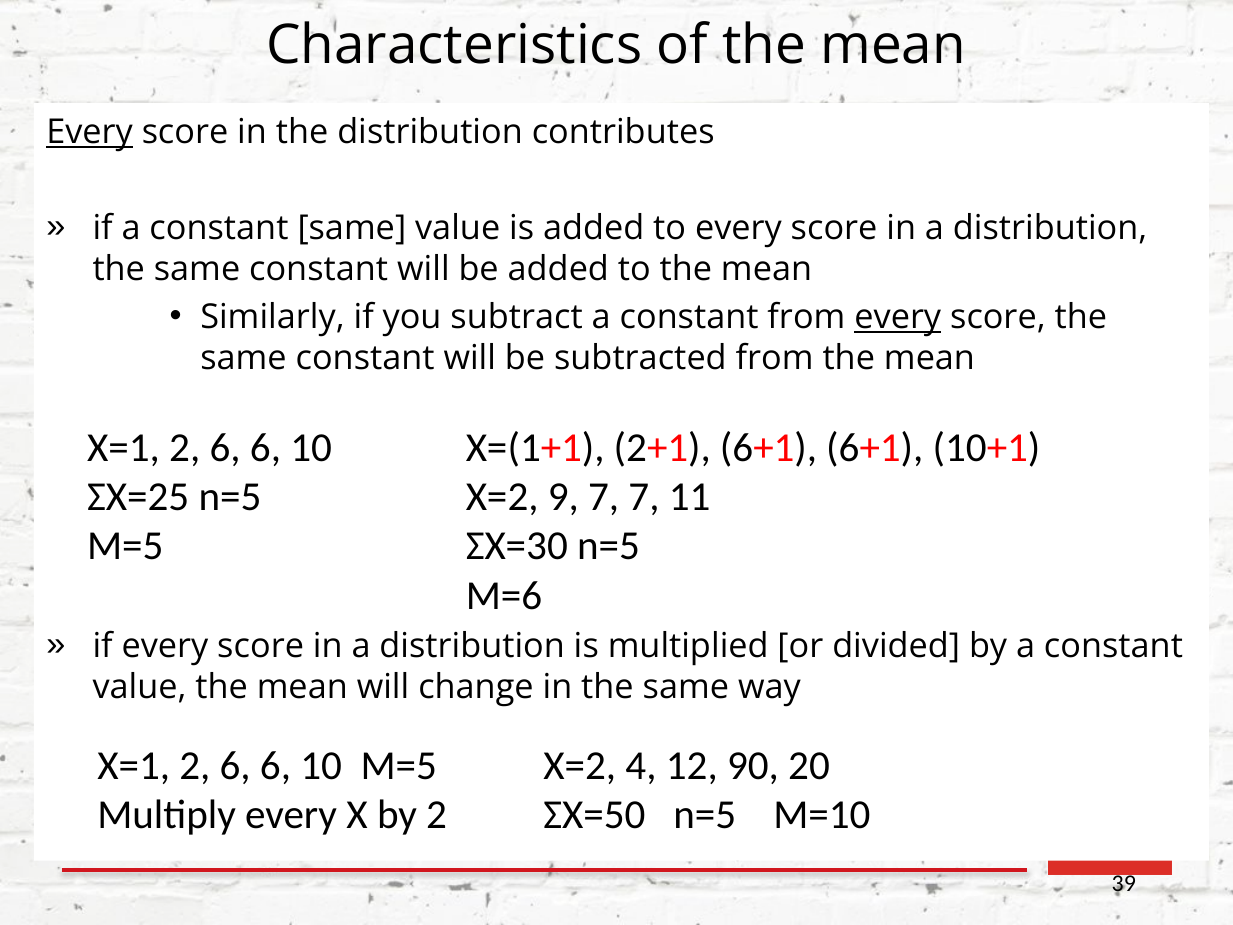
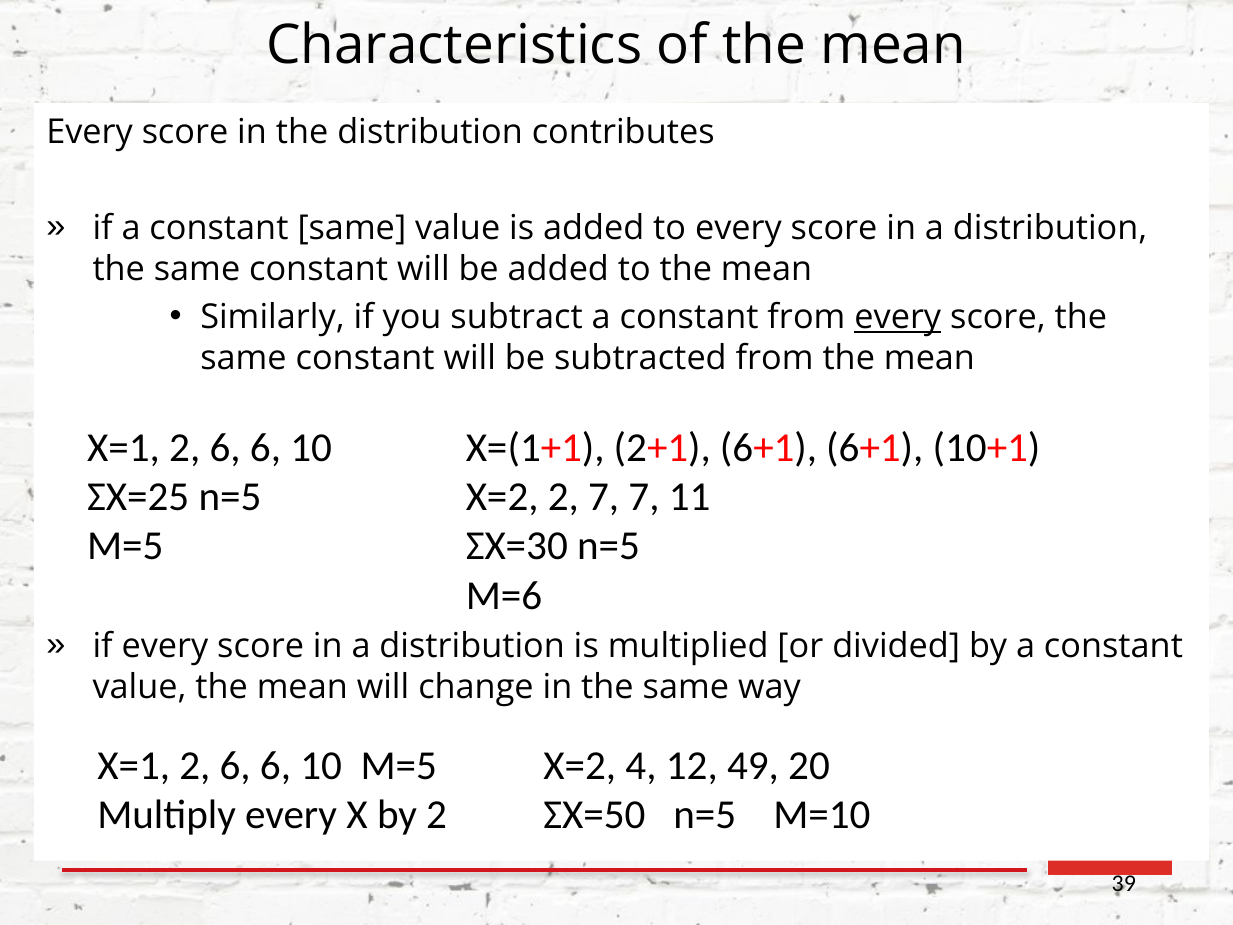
Every at (90, 132) underline: present -> none
X=2 9: 9 -> 2
90: 90 -> 49
